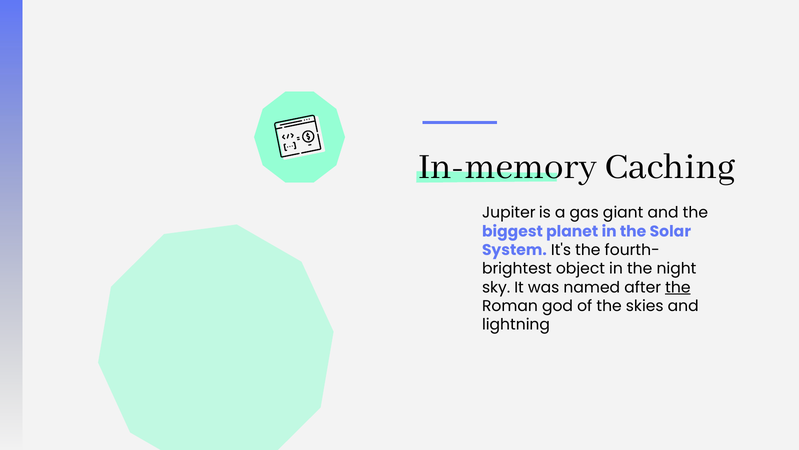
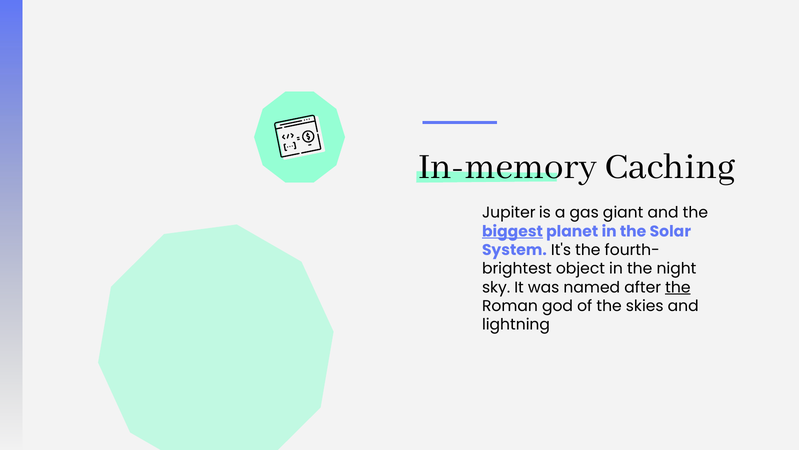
biggest underline: none -> present
